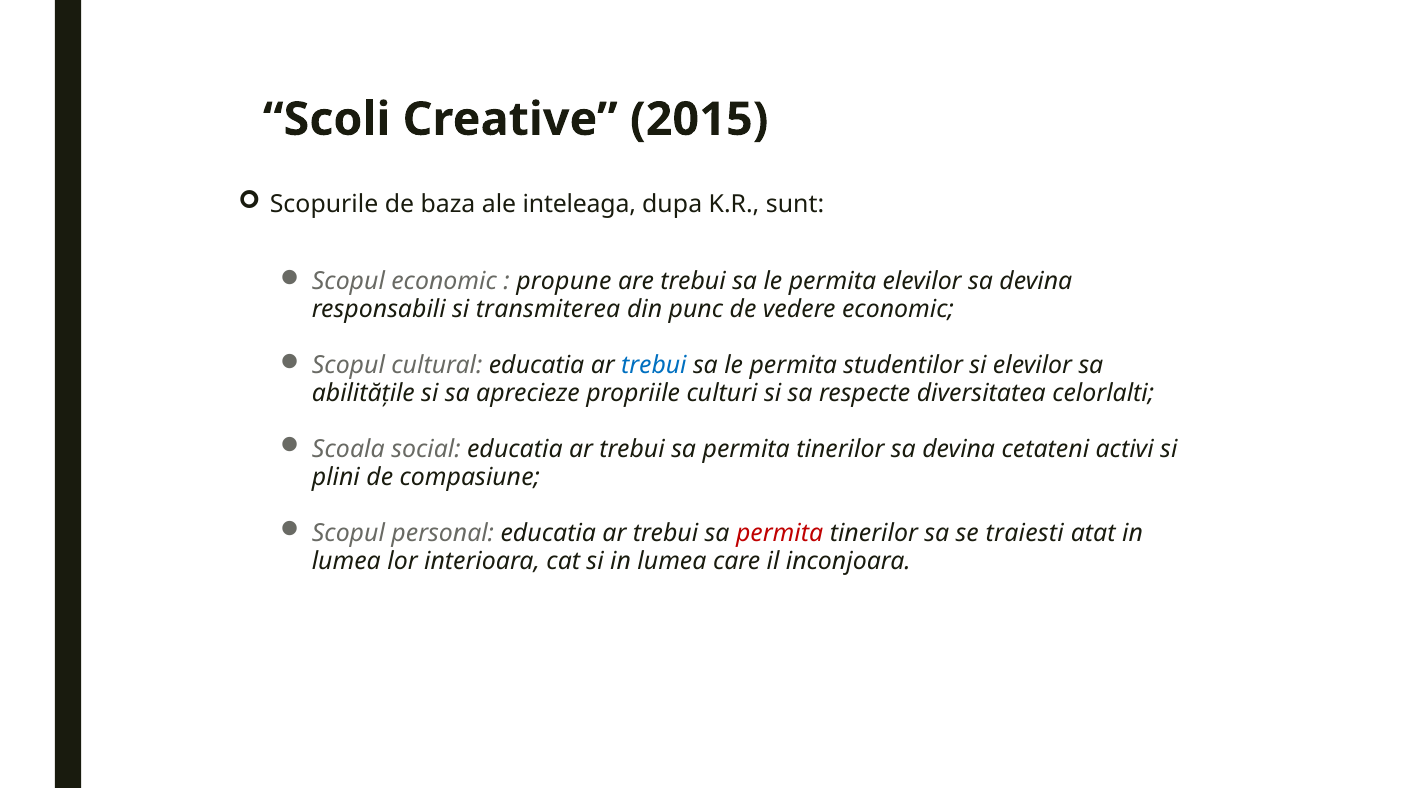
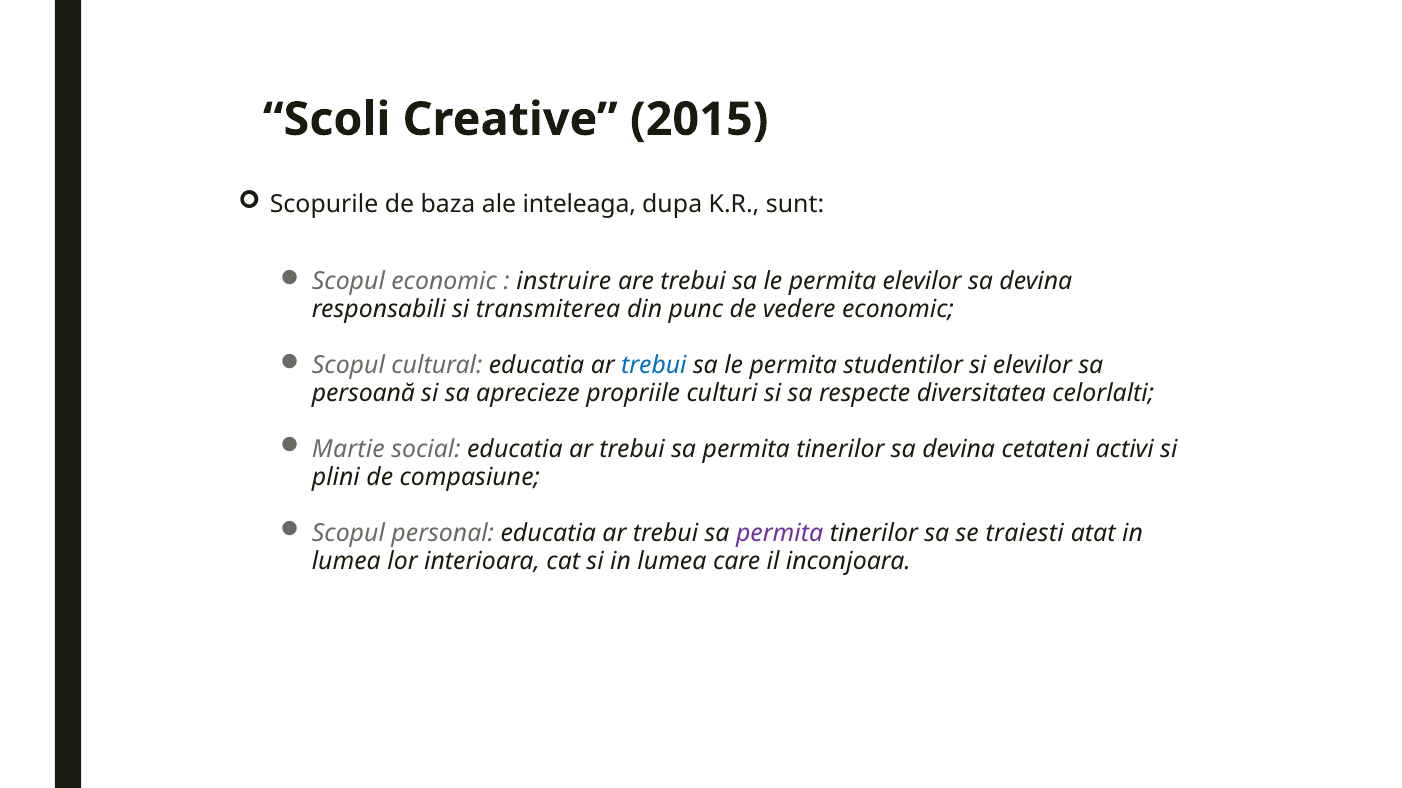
propune: propune -> instruire
abilitățile: abilitățile -> persoană
Scoala: Scoala -> Martie
permita at (780, 533) colour: red -> purple
